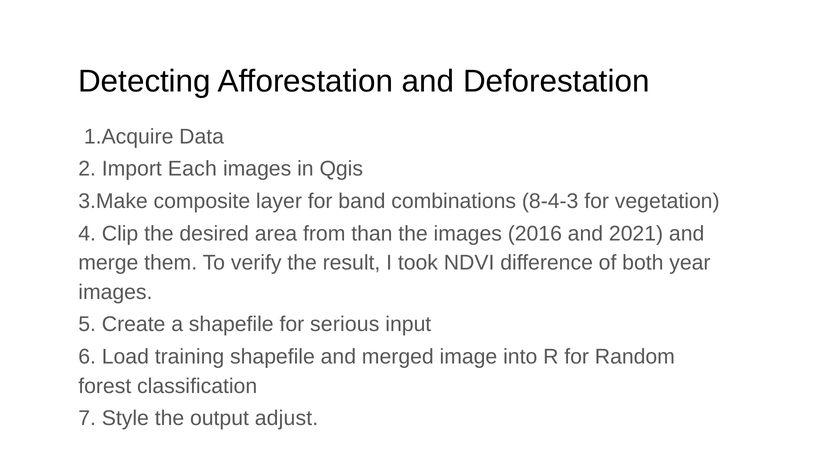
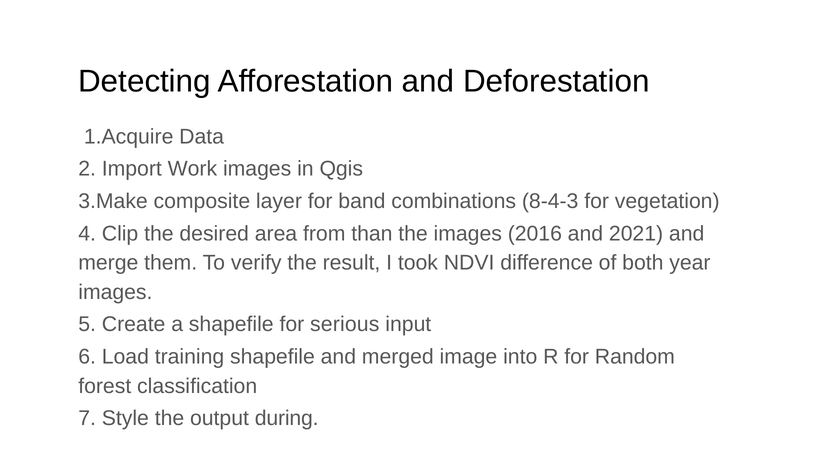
Each: Each -> Work
adjust: adjust -> during
